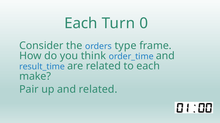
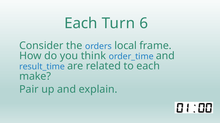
0: 0 -> 6
type: type -> local
and related: related -> explain
